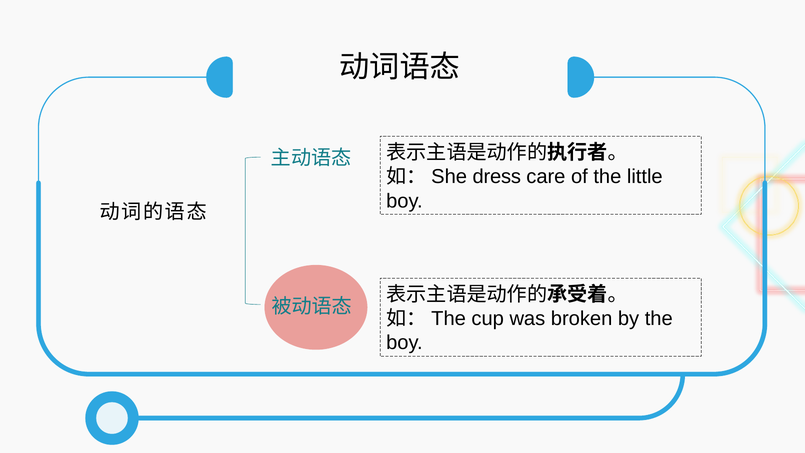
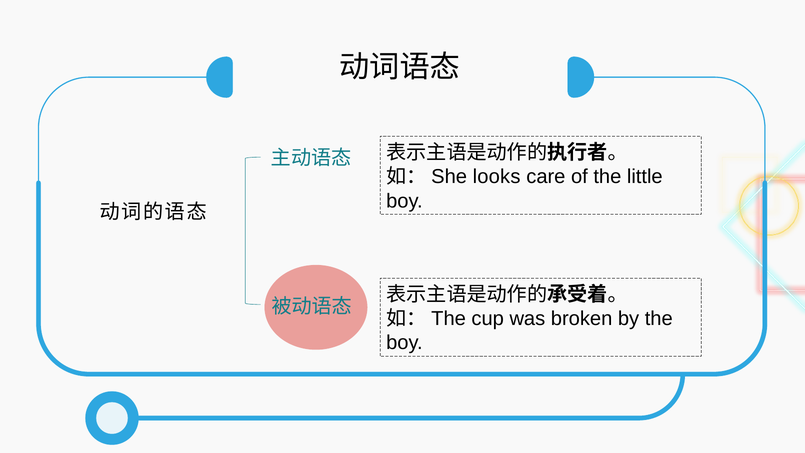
dress: dress -> looks
